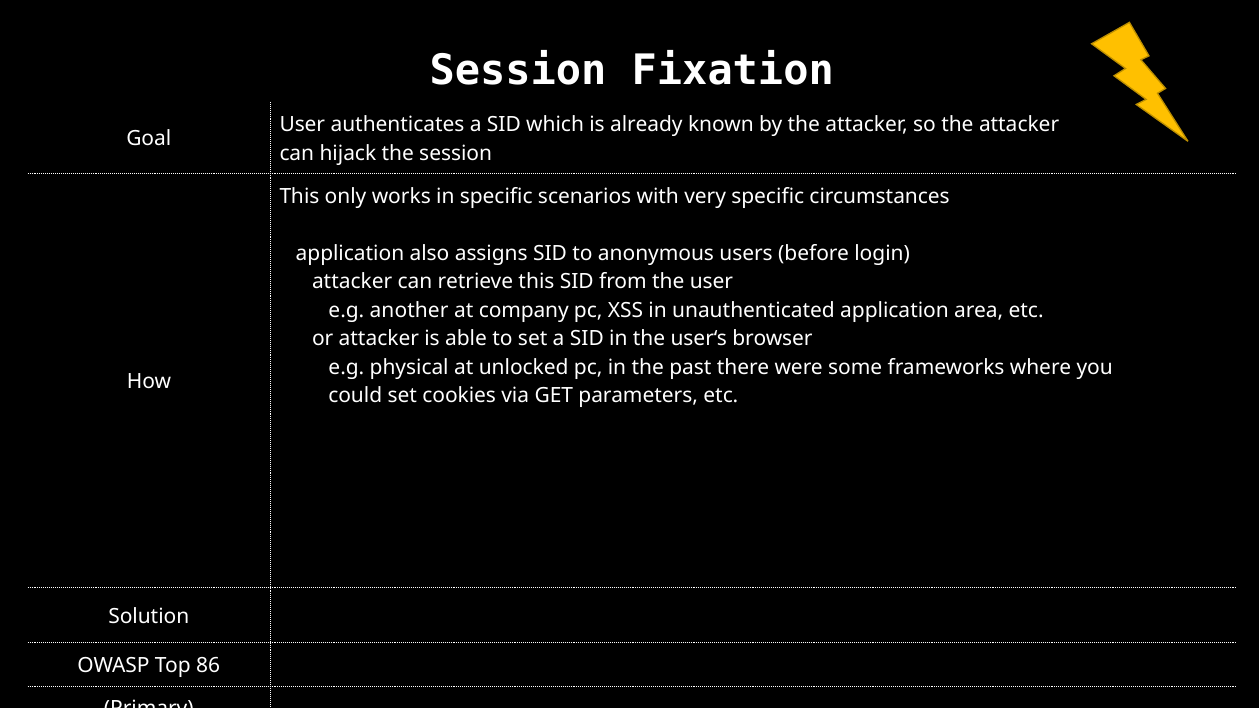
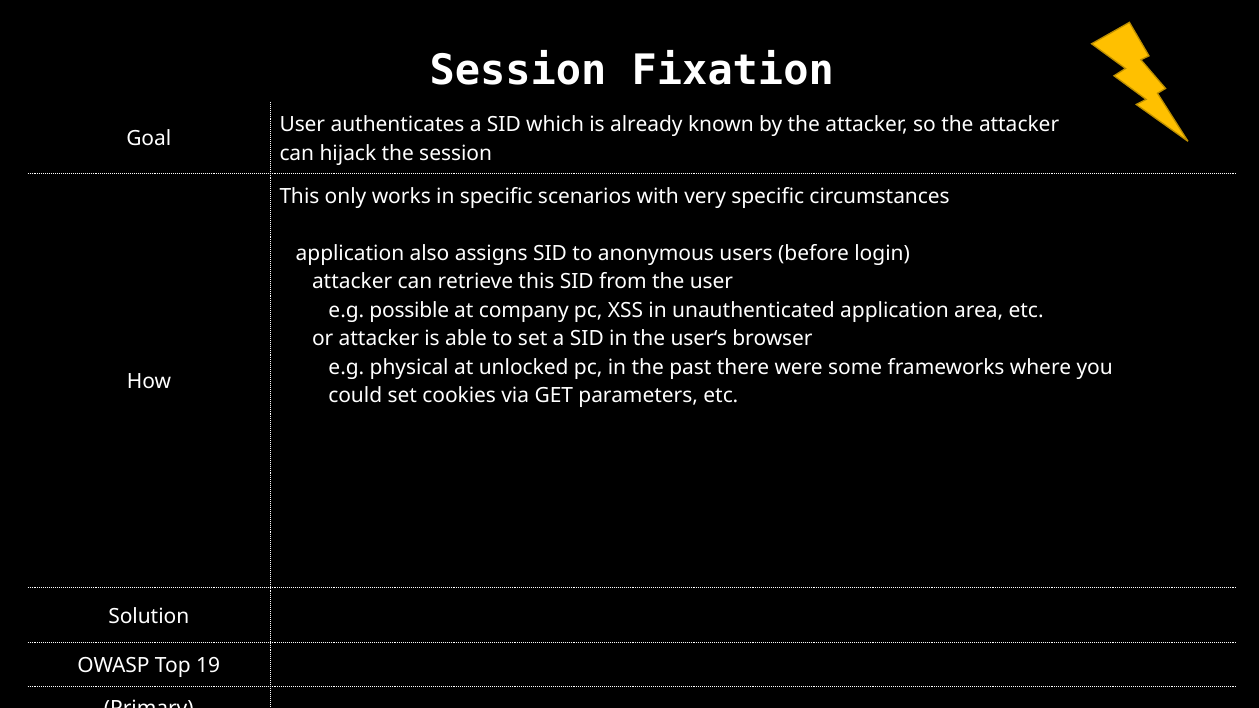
another: another -> possible
86: 86 -> 19
